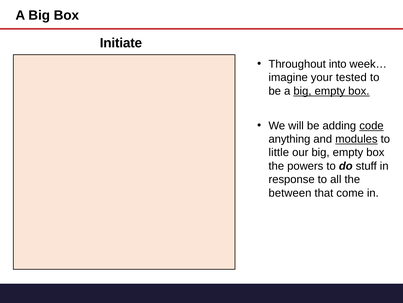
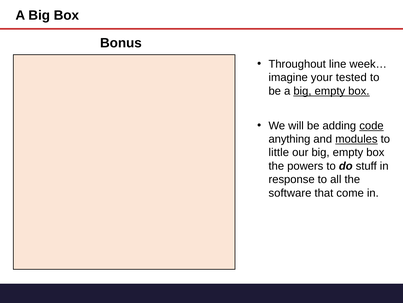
Initiate: Initiate -> Bonus
into: into -> line
between: between -> software
